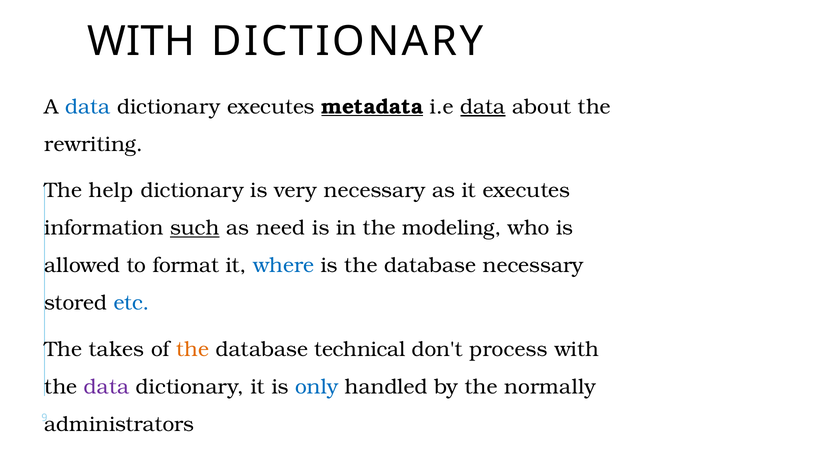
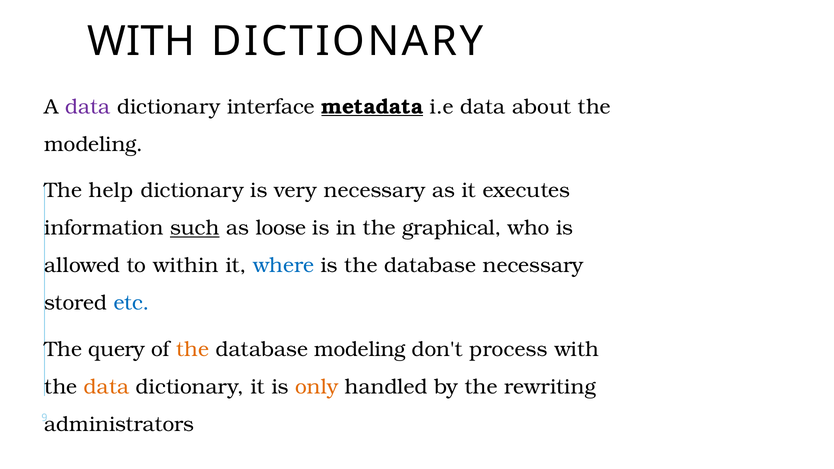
data at (88, 107) colour: blue -> purple
dictionary executes: executes -> interface
data at (483, 107) underline: present -> none
rewriting at (94, 144): rewriting -> modeling
need: need -> loose
modeling: modeling -> graphical
format: format -> within
takes: takes -> query
database technical: technical -> modeling
data at (107, 387) colour: purple -> orange
only colour: blue -> orange
normally: normally -> rewriting
